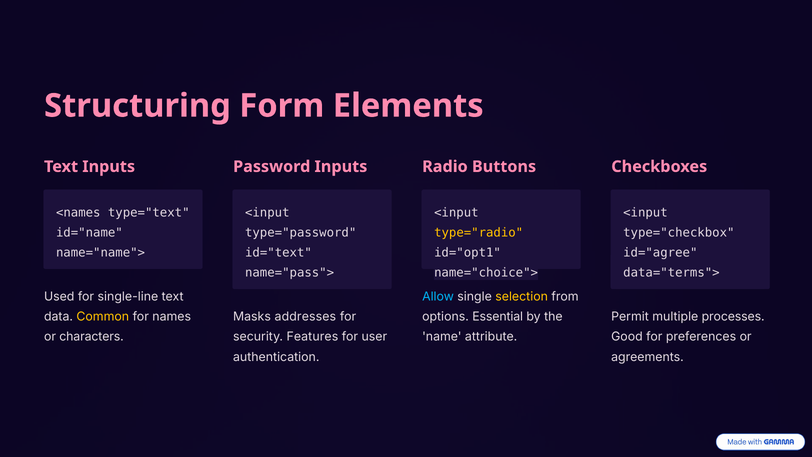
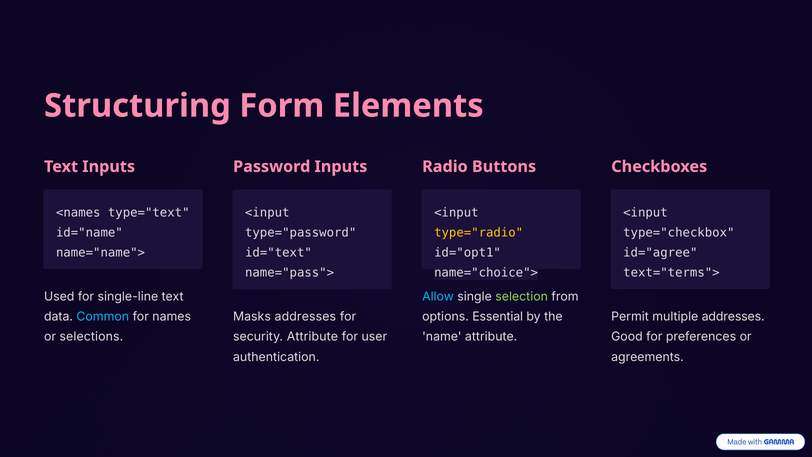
data="terms">: data="terms"> -> text="terms">
selection colour: yellow -> light green
Common colour: yellow -> light blue
multiple processes: processes -> addresses
characters: characters -> selections
security Features: Features -> Attribute
